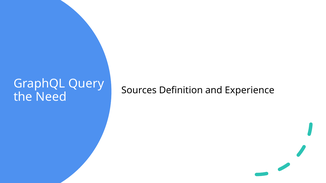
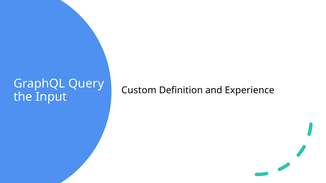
Sources: Sources -> Custom
Need: Need -> Input
